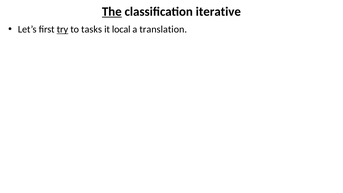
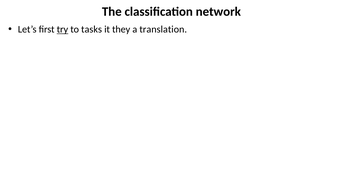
The underline: present -> none
iterative: iterative -> network
local: local -> they
